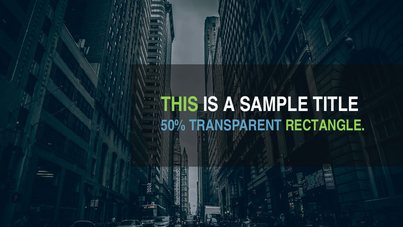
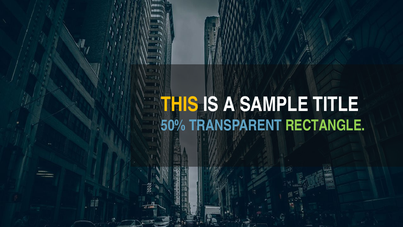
THIS colour: light green -> yellow
